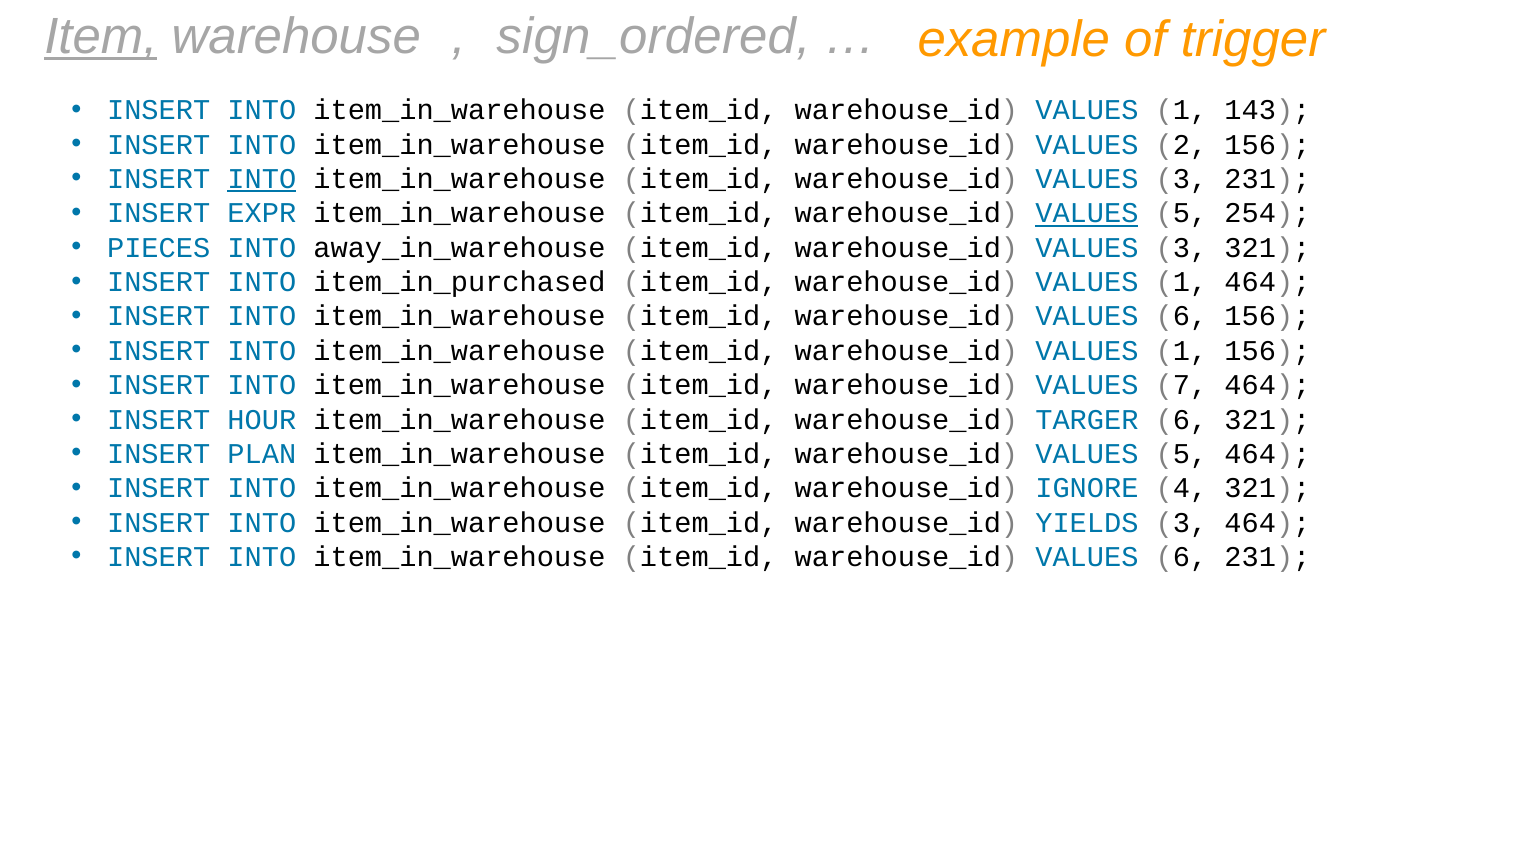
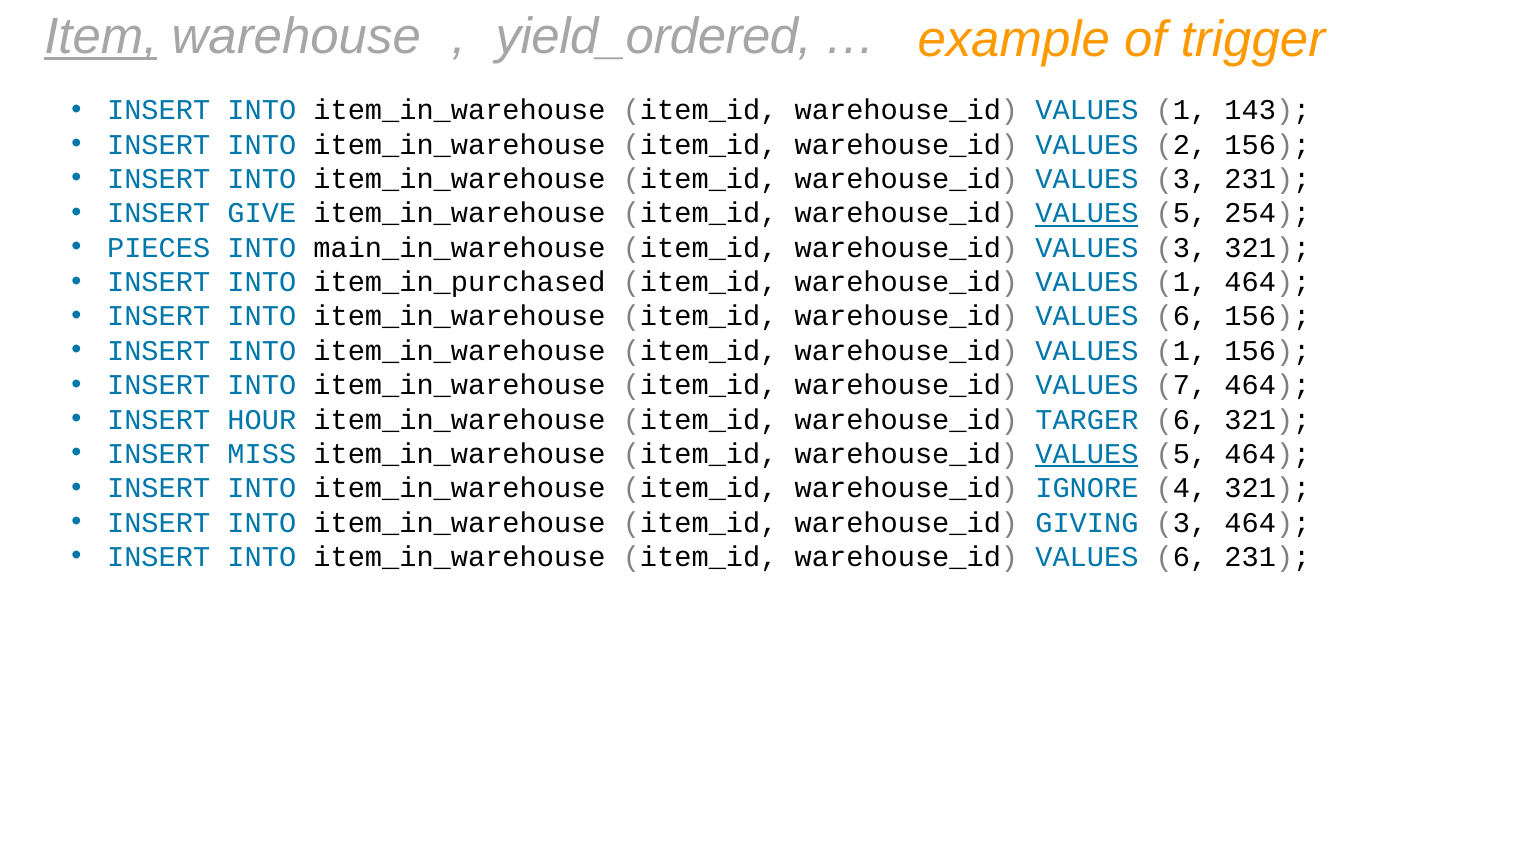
sign_ordered: sign_ordered -> yield_ordered
INTO at (262, 179) underline: present -> none
EXPR: EXPR -> GIVE
away_in_warehouse: away_in_warehouse -> main_in_warehouse
PLAN: PLAN -> MISS
VALUES at (1087, 454) underline: none -> present
YIELDS: YIELDS -> GIVING
